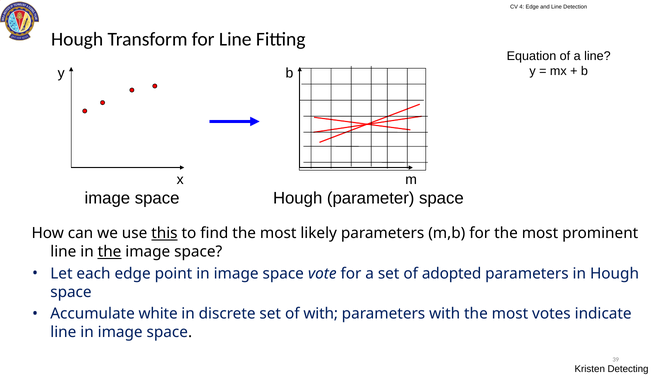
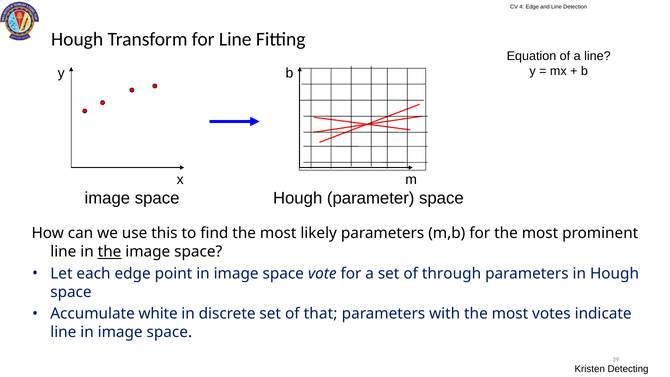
this underline: present -> none
adopted: adopted -> through
of with: with -> that
